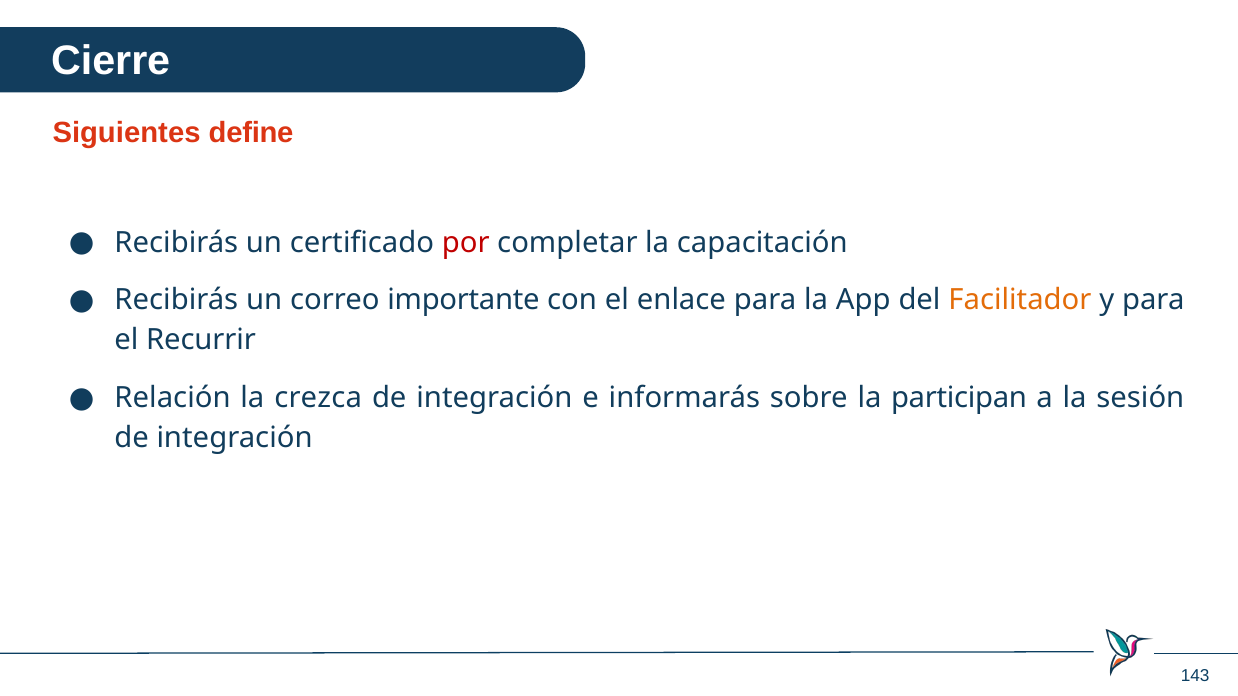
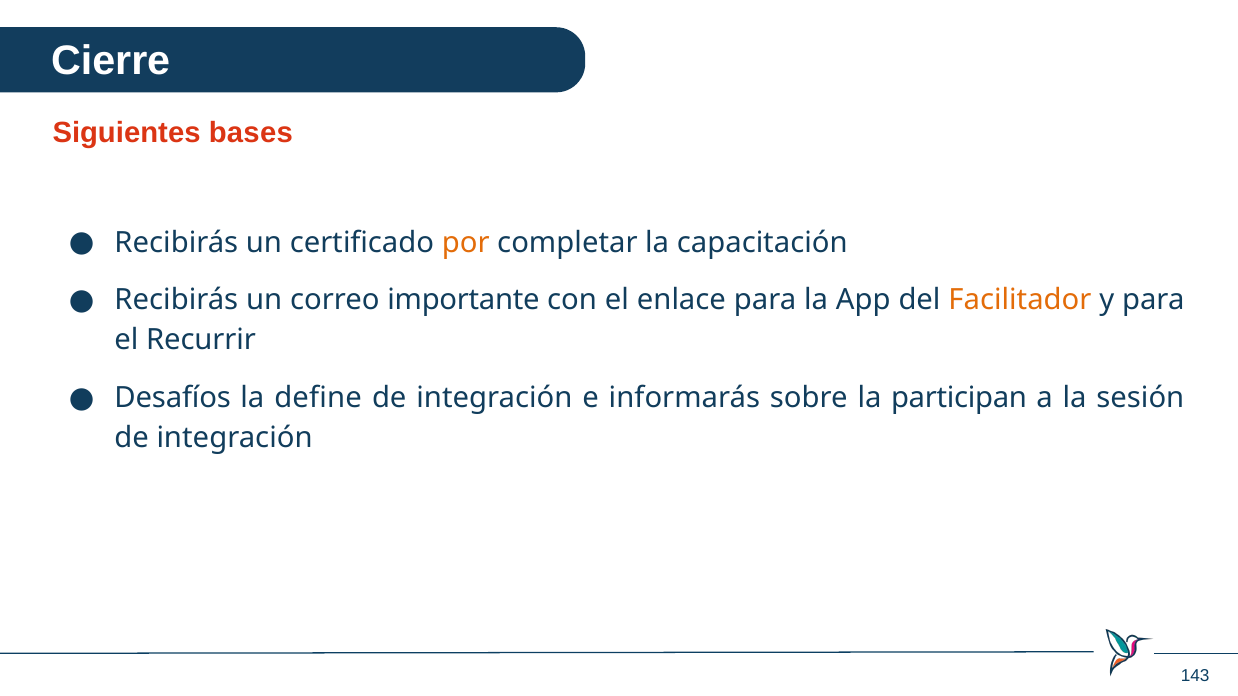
define: define -> bases
por colour: red -> orange
Relación: Relación -> Desafíos
crezca: crezca -> define
